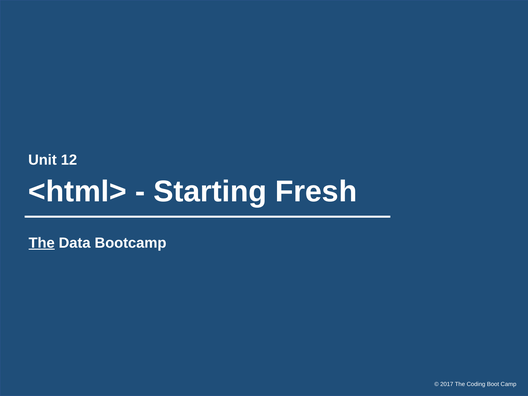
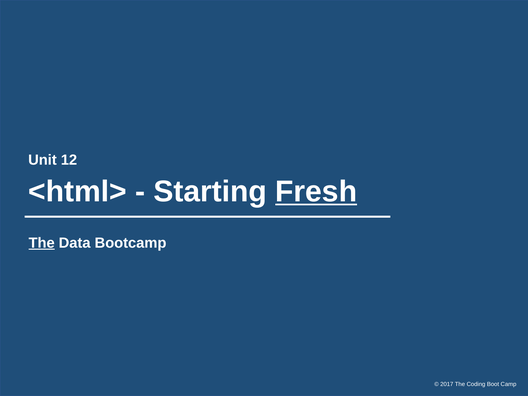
Fresh underline: none -> present
